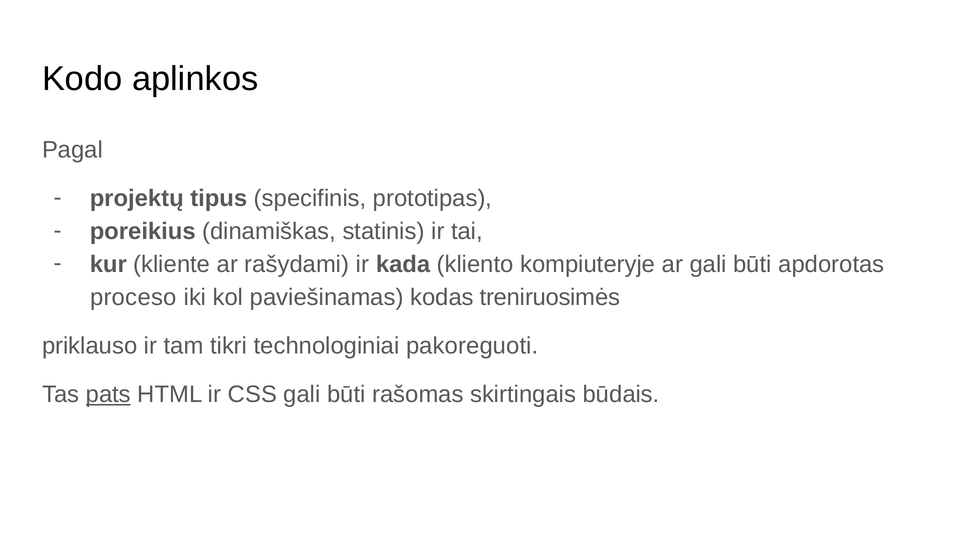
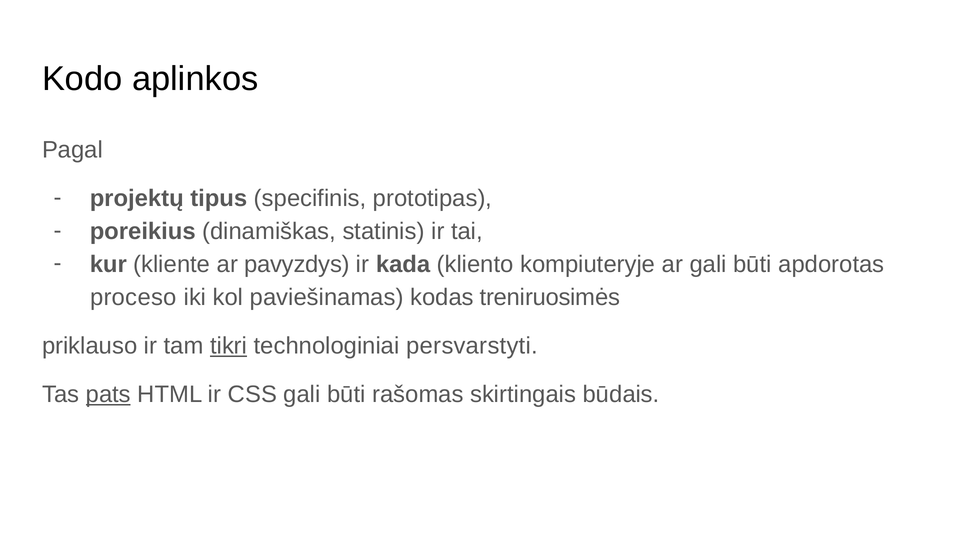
rašydami: rašydami -> pavyzdys
tikri underline: none -> present
pakoreguoti: pakoreguoti -> persvarstyti
